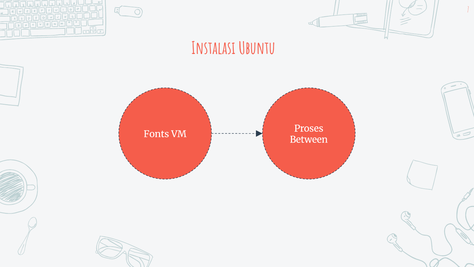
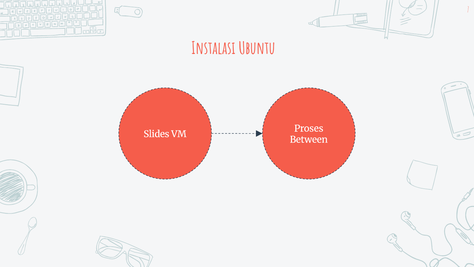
Fonts: Fonts -> Slides
